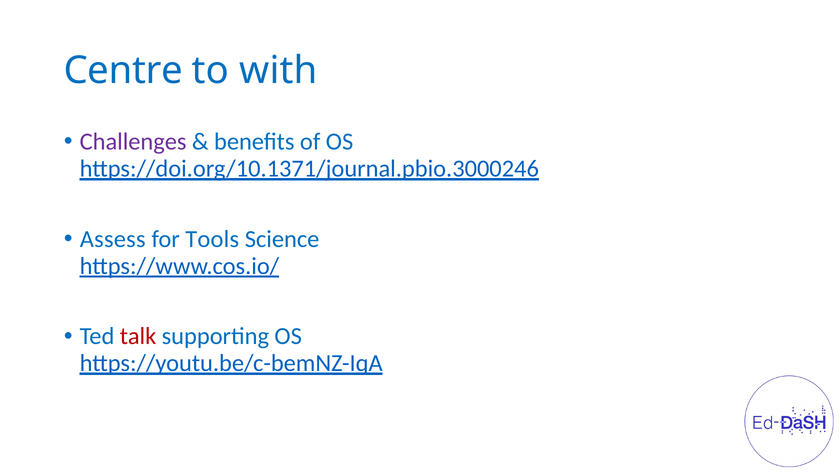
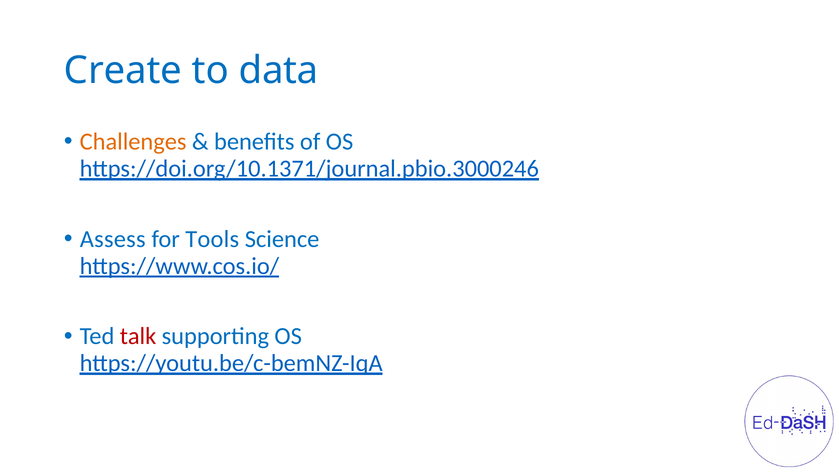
Centre: Centre -> Create
with: with -> data
Challenges colour: purple -> orange
